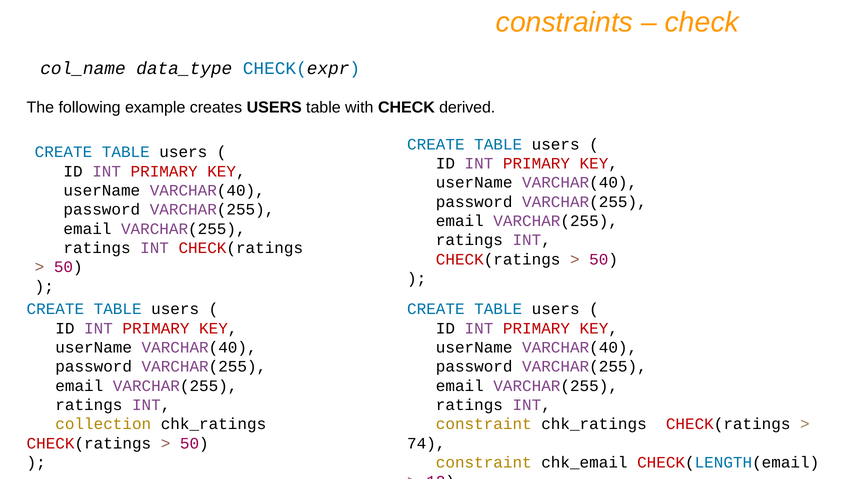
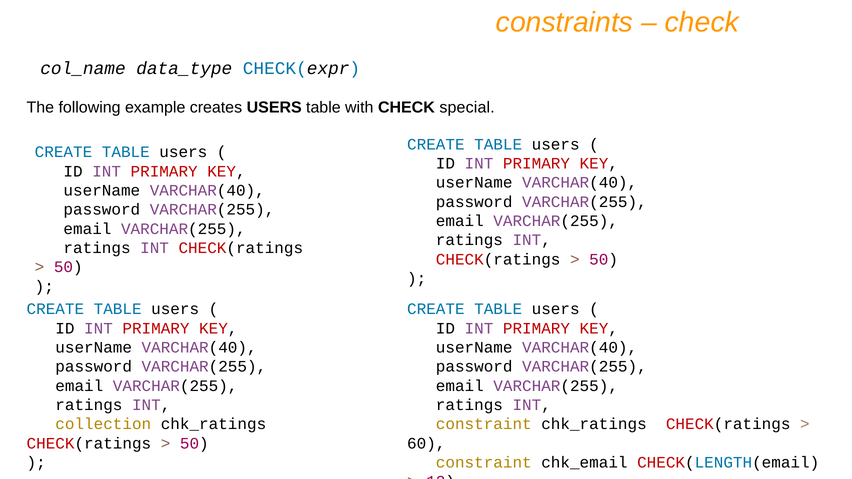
derived: derived -> special
74: 74 -> 60
